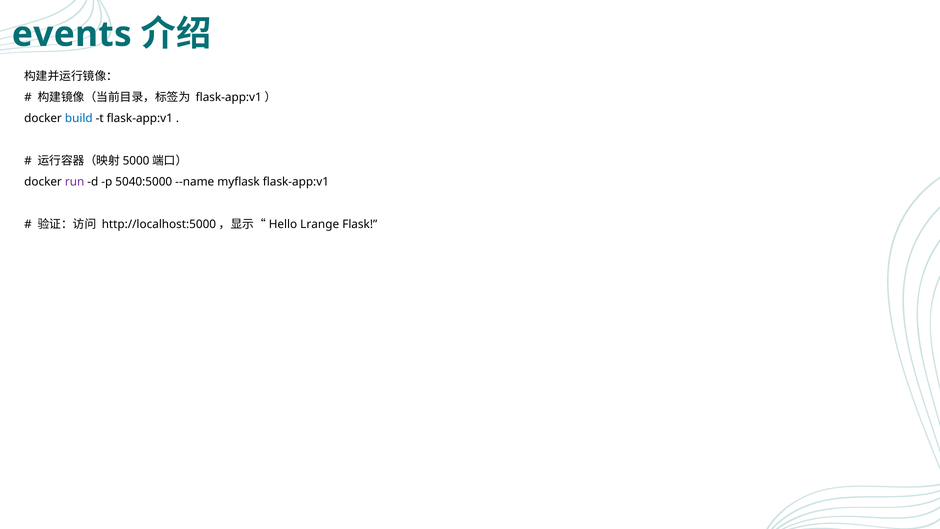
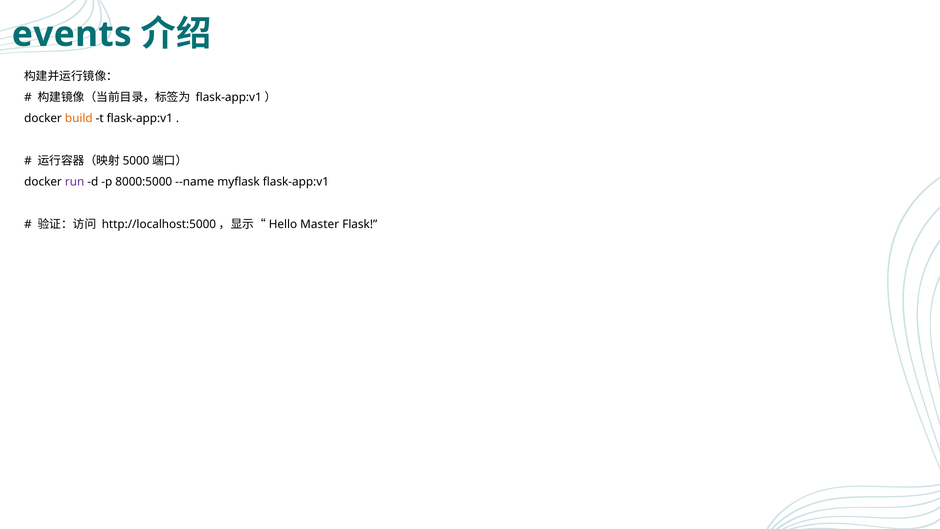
build colour: blue -> orange
5040:5000: 5040:5000 -> 8000:5000
Lrange: Lrange -> Master
